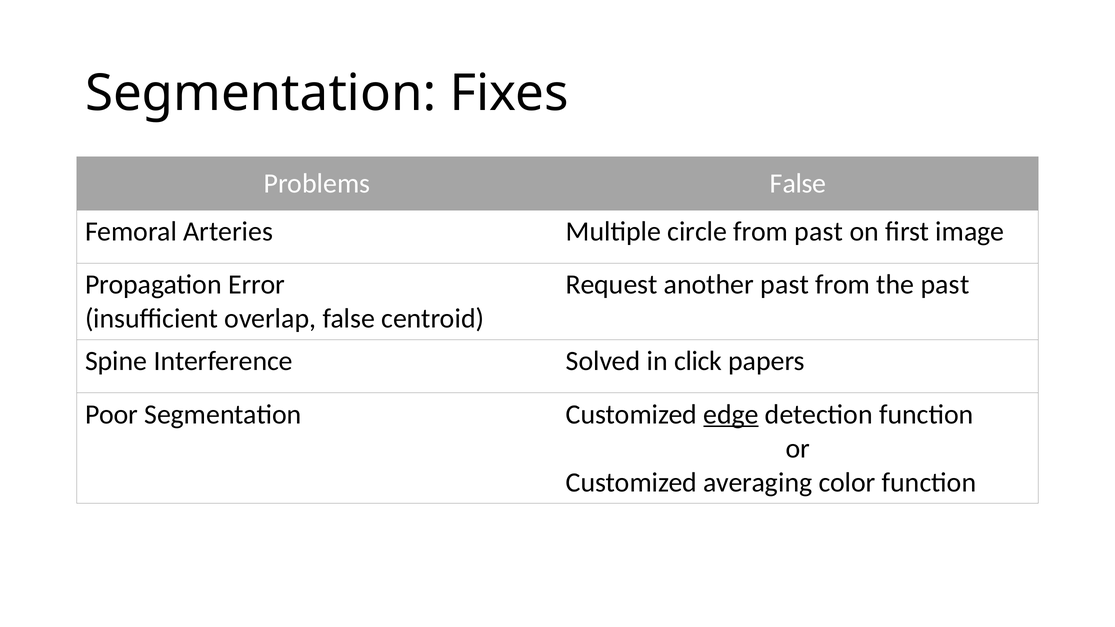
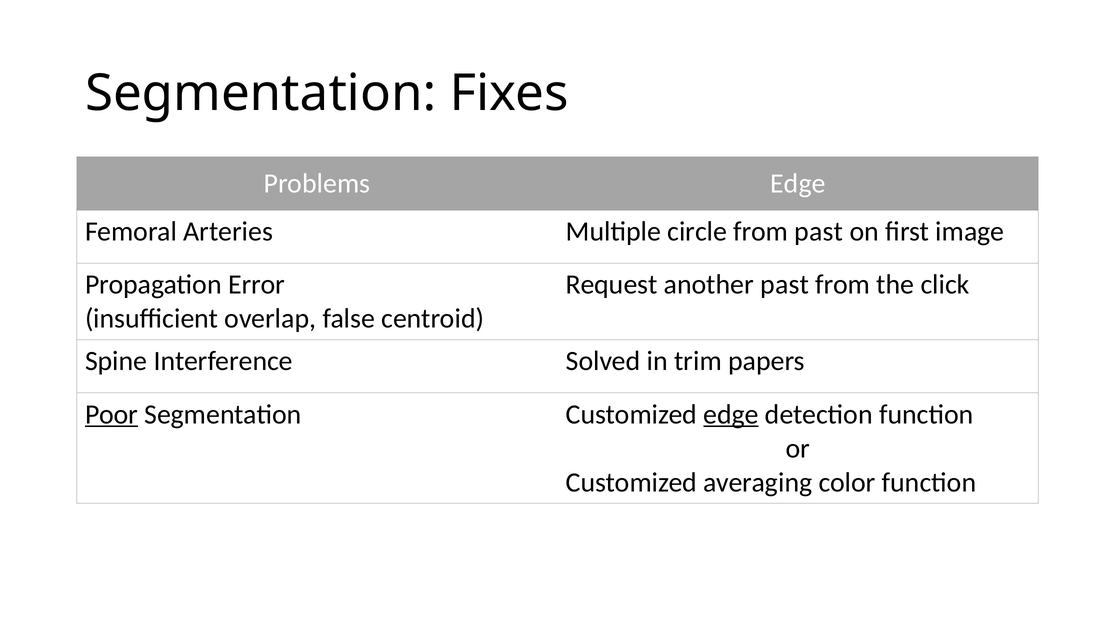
Problems False: False -> Edge
the past: past -> click
click: click -> trim
Poor underline: none -> present
